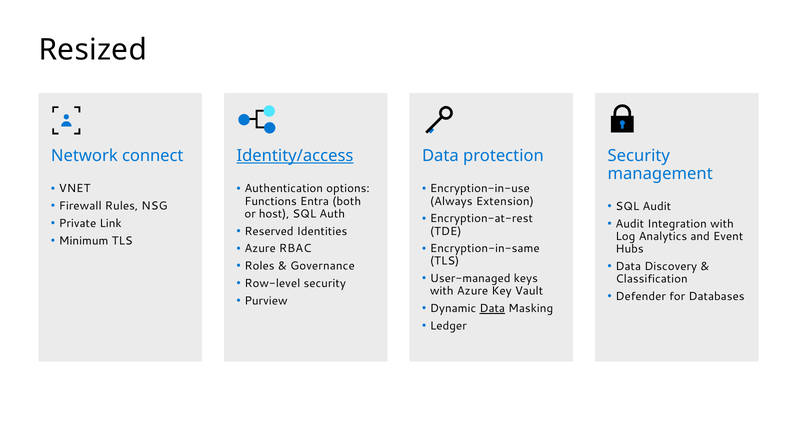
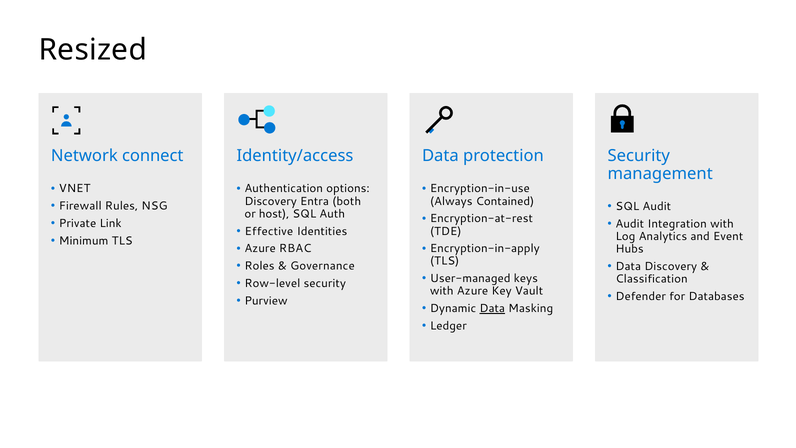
Identity/access underline: present -> none
Functions at (271, 201): Functions -> Discovery
Extension: Extension -> Contained
Reserved: Reserved -> Effective
Encryption-in-same: Encryption-in-same -> Encryption-in-apply
